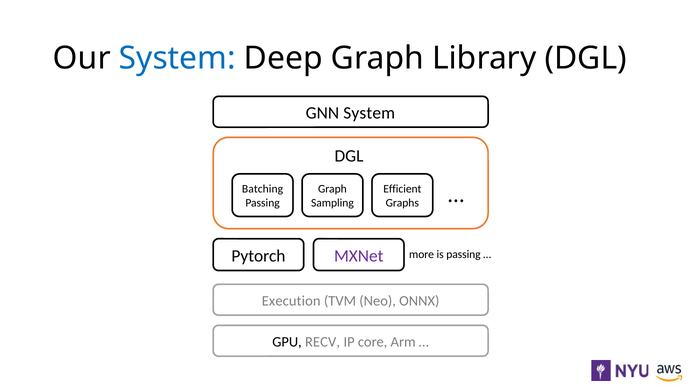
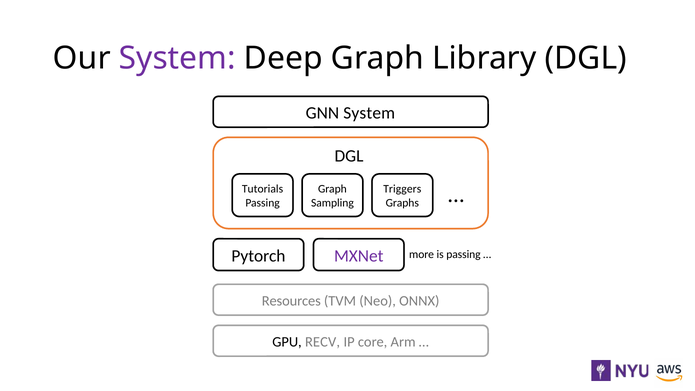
System at (177, 58) colour: blue -> purple
Batching: Batching -> Tutorials
Efficient: Efficient -> Triggers
Execution: Execution -> Resources
